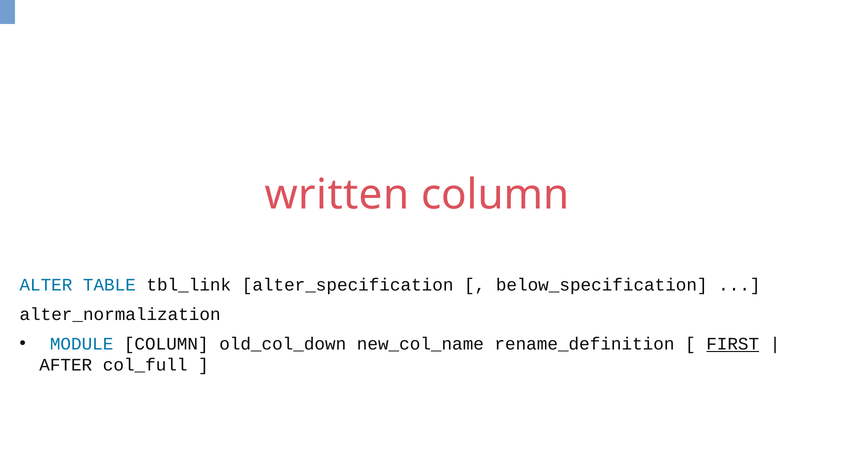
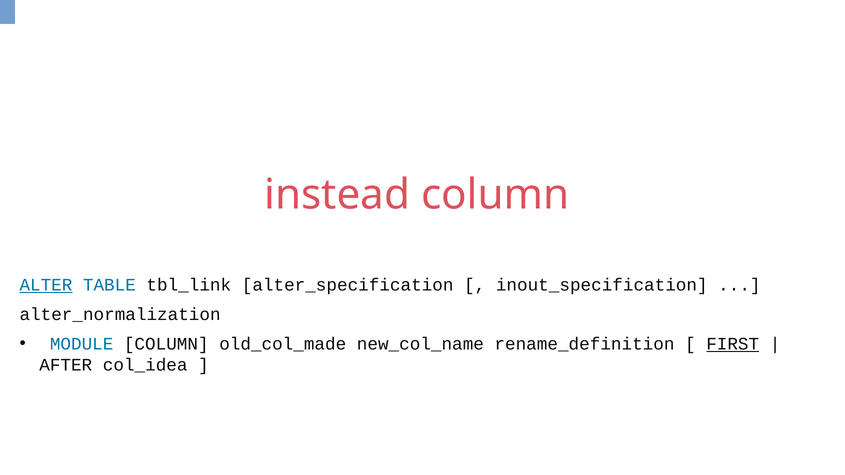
written: written -> instead
ALTER underline: none -> present
below_specification: below_specification -> inout_specification
old_col_down: old_col_down -> old_col_made
col_full: col_full -> col_idea
